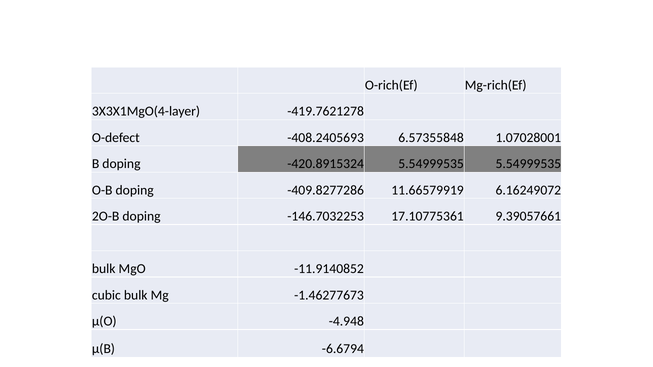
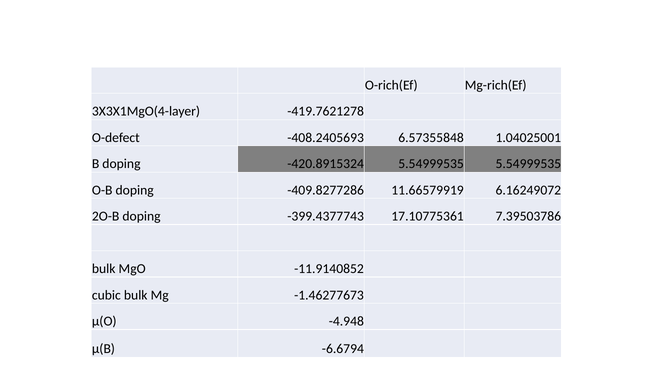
1.07028001: 1.07028001 -> 1.04025001
-146.7032253: -146.7032253 -> -399.4377743
9.39057661: 9.39057661 -> 7.39503786
